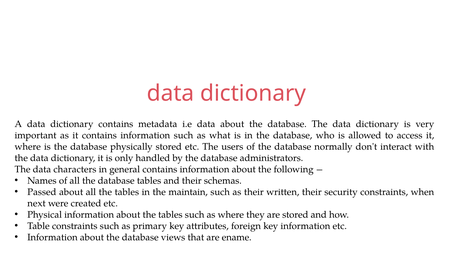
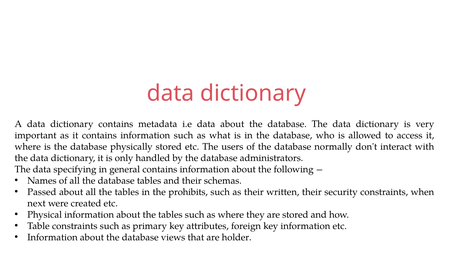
characters: characters -> specifying
maintain: maintain -> prohibits
ename: ename -> holder
